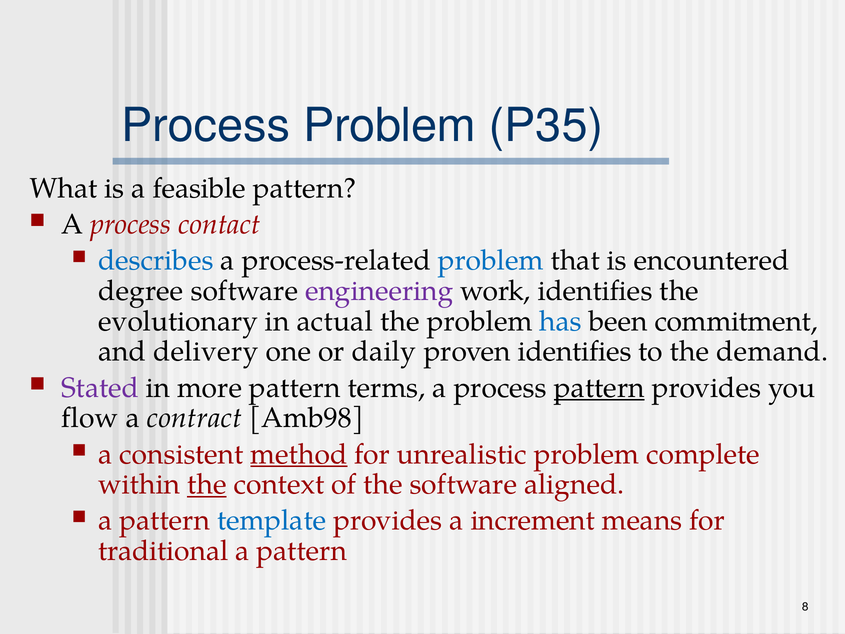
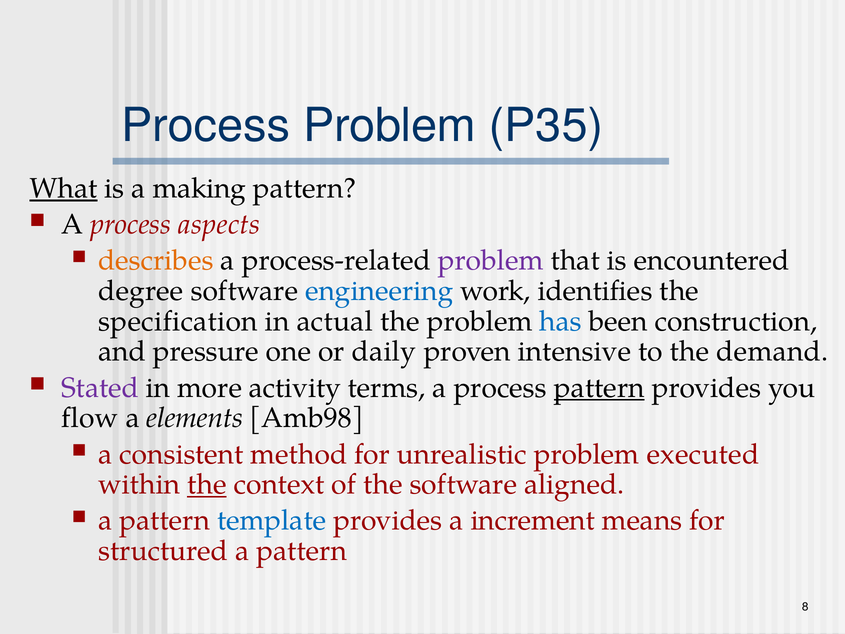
What underline: none -> present
feasible: feasible -> making
contact: contact -> aspects
describes colour: blue -> orange
problem at (491, 260) colour: blue -> purple
engineering colour: purple -> blue
evolutionary: evolutionary -> specification
commitment: commitment -> construction
delivery: delivery -> pressure
proven identifies: identifies -> intensive
more pattern: pattern -> activity
contract: contract -> elements
method underline: present -> none
complete: complete -> executed
traditional: traditional -> structured
